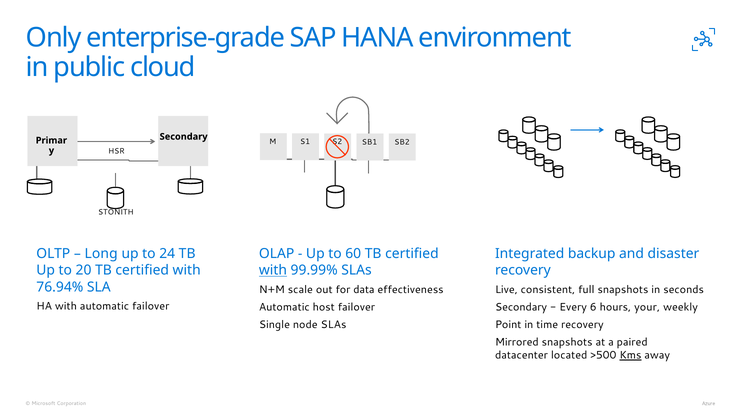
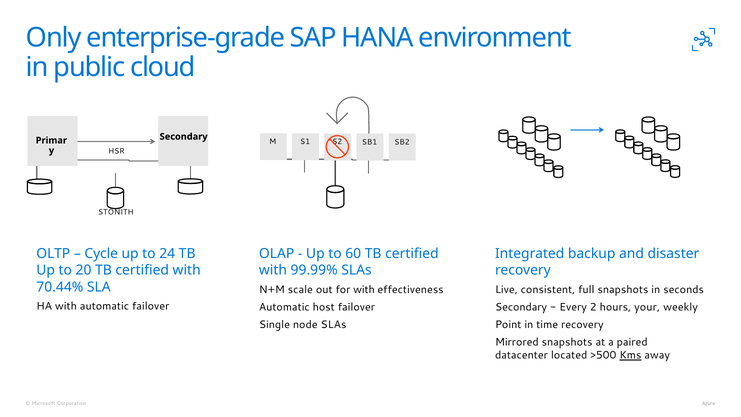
Long: Long -> Cycle
with at (273, 270) underline: present -> none
76.94%: 76.94% -> 70.44%
for data: data -> with
6: 6 -> 2
